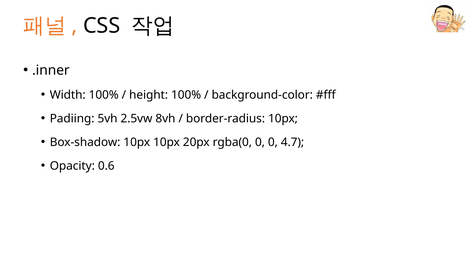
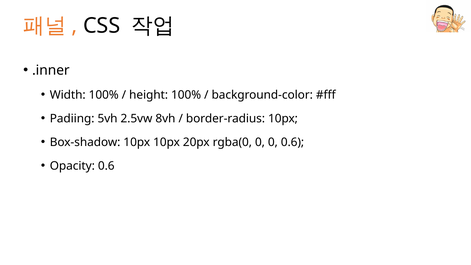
0 4.7: 4.7 -> 0.6
